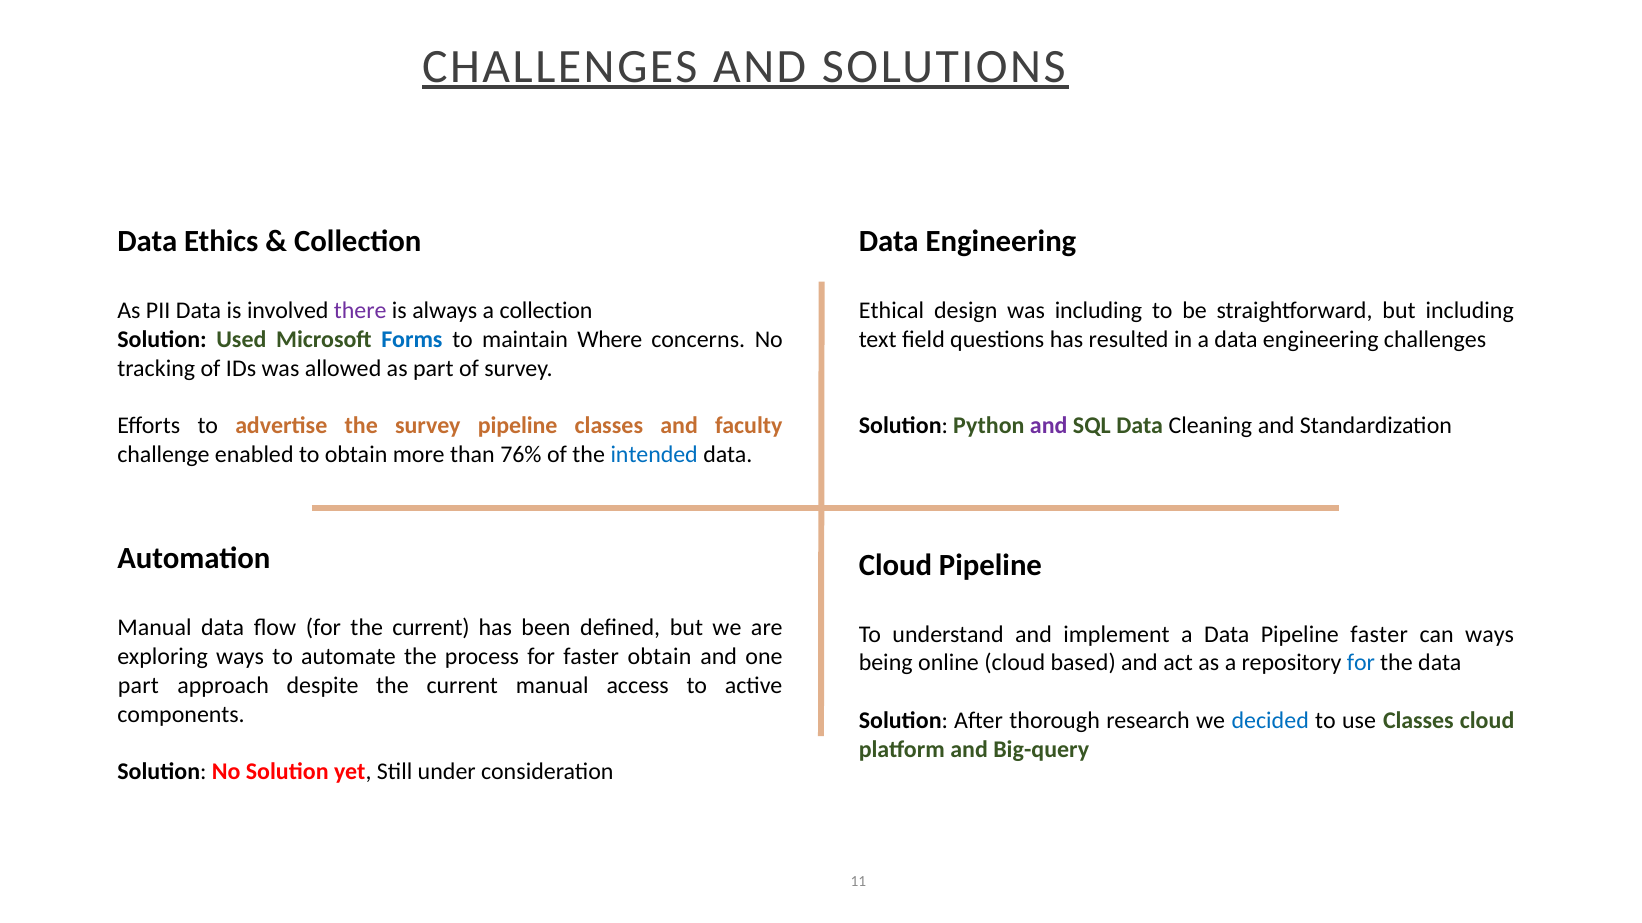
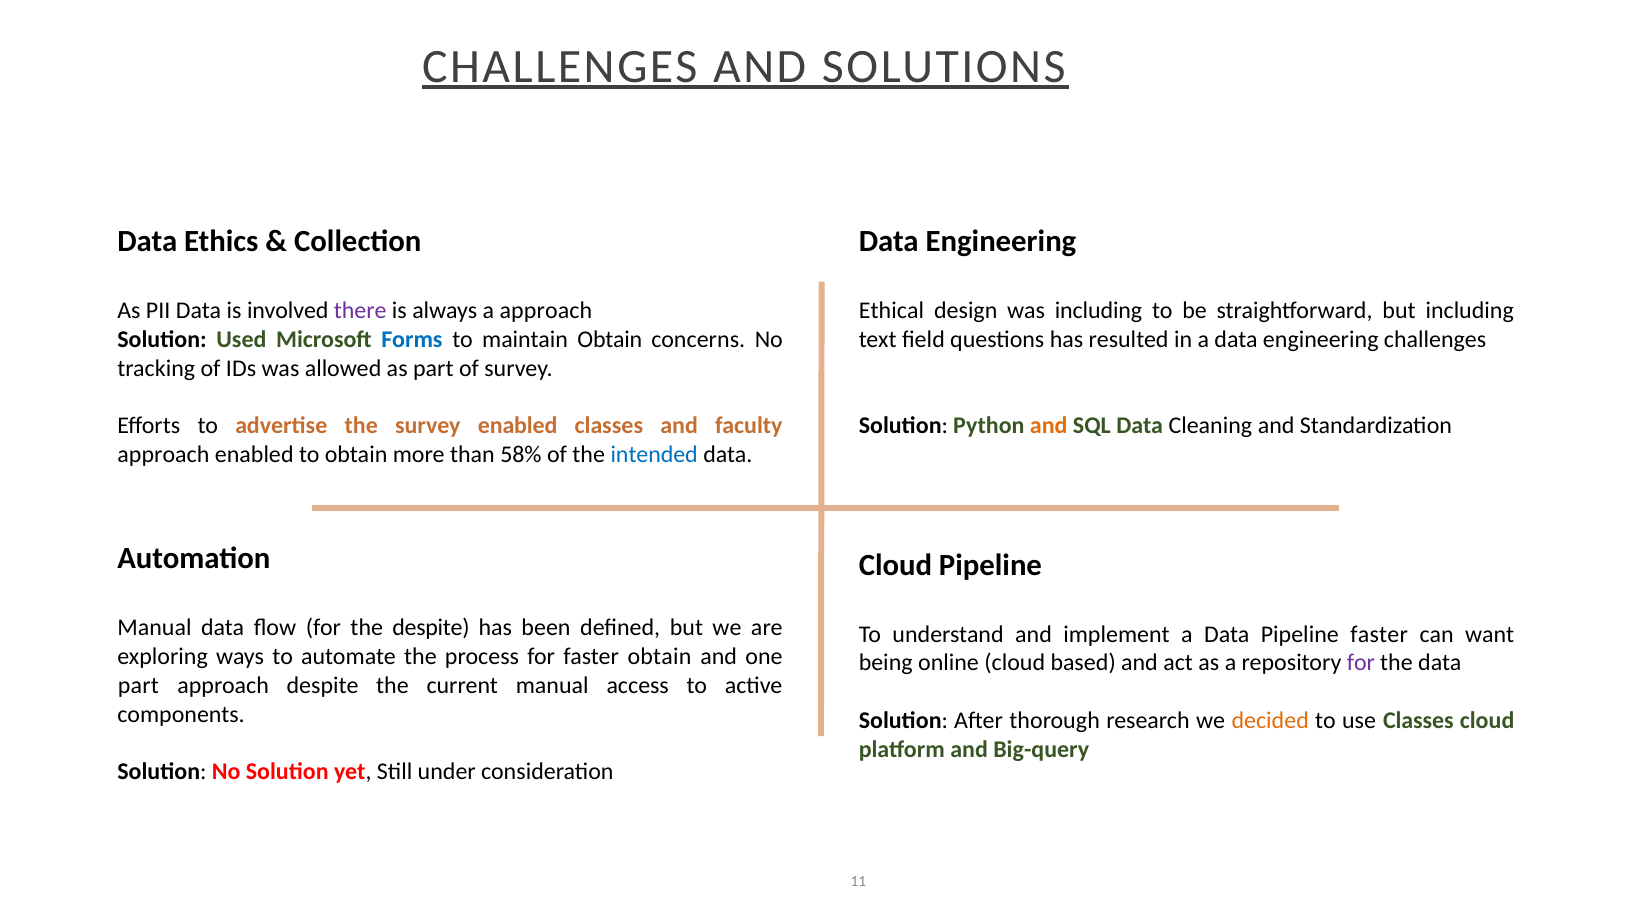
a collection: collection -> approach
maintain Where: Where -> Obtain
survey pipeline: pipeline -> enabled
and at (1049, 426) colour: purple -> orange
challenge at (163, 455): challenge -> approach
76%: 76% -> 58%
for the current: current -> despite
can ways: ways -> want
for at (1361, 664) colour: blue -> purple
decided colour: blue -> orange
